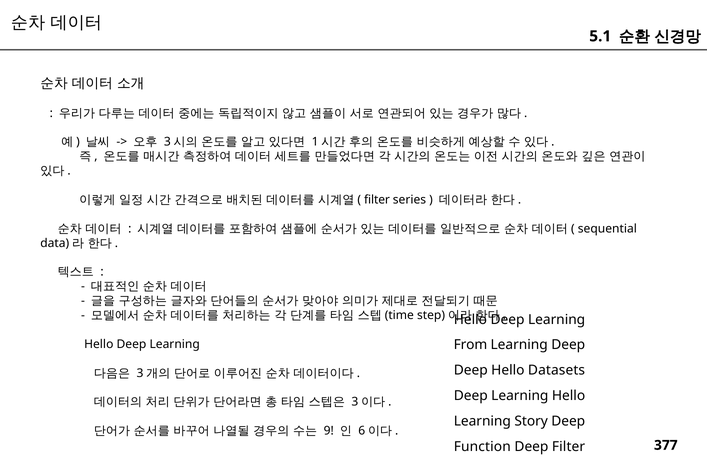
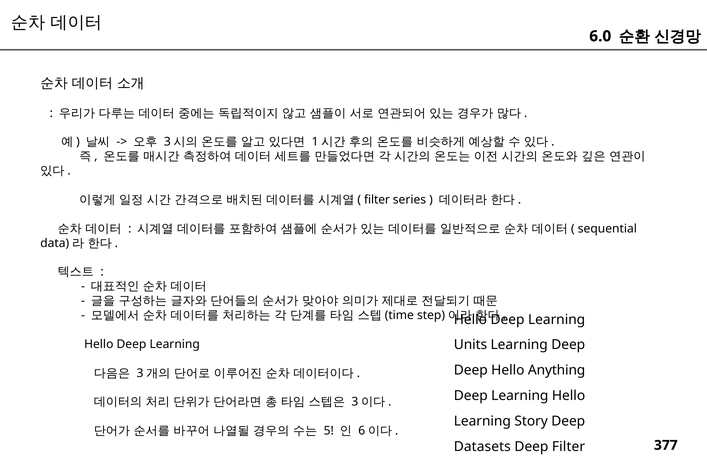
5.1: 5.1 -> 6.0
From: From -> Units
Datasets: Datasets -> Anything
9: 9 -> 5
Function: Function -> Datasets
